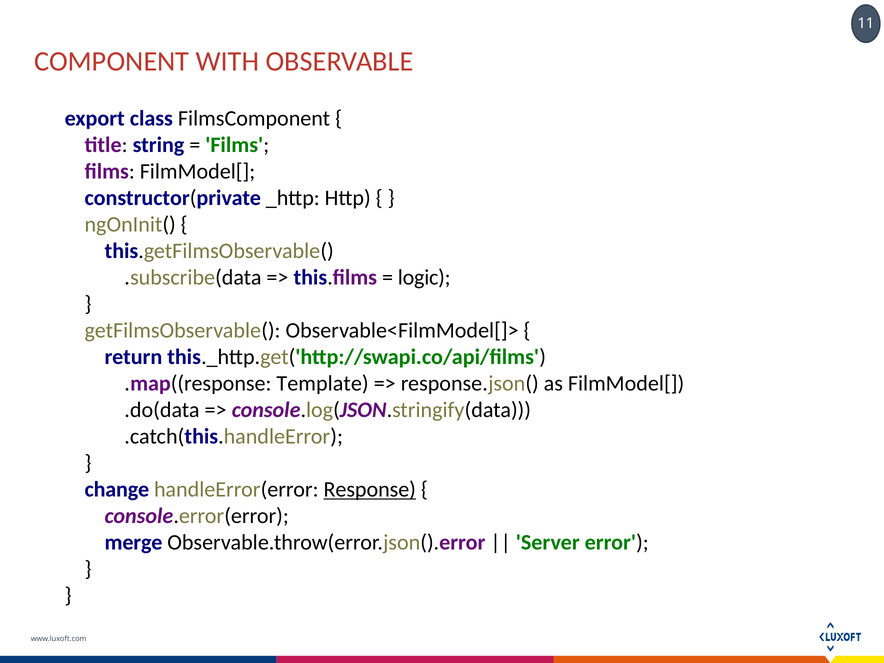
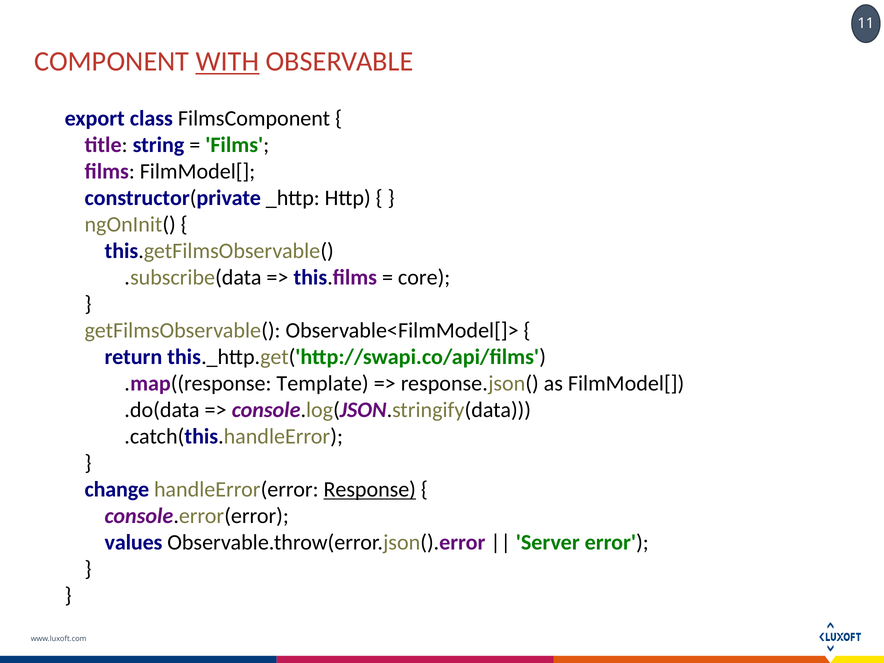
WITH underline: none -> present
logic: logic -> core
merge: merge -> values
